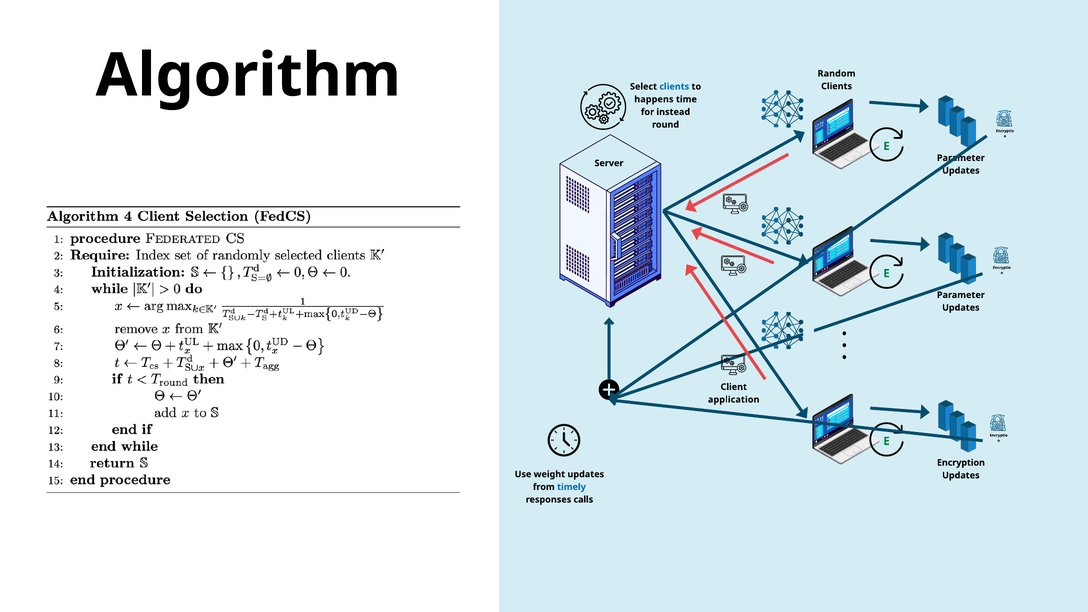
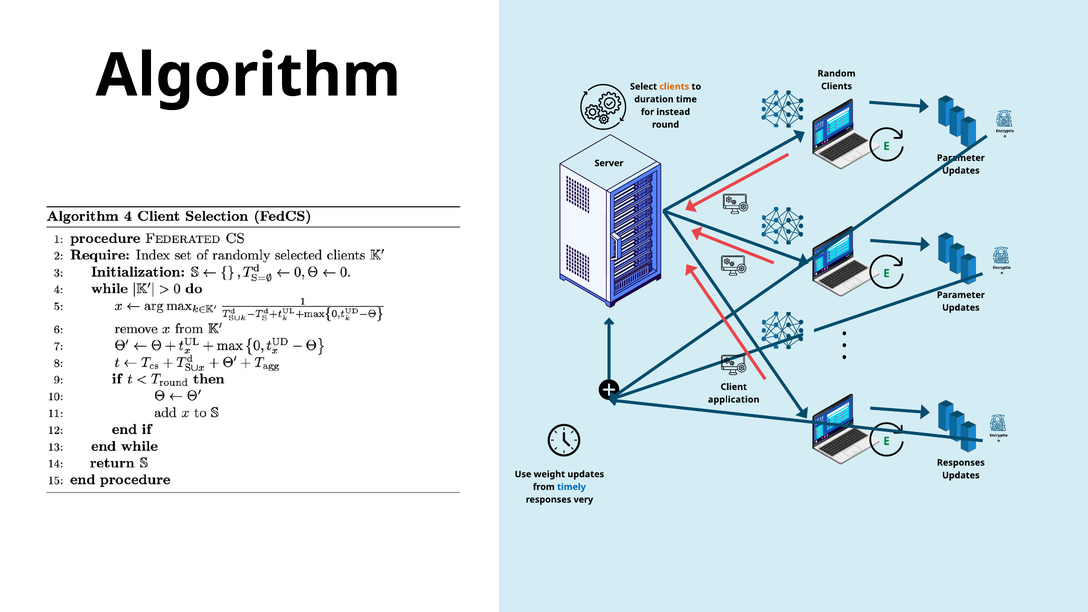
clients at (674, 87) colour: blue -> orange
happens: happens -> duration
Encryption at (961, 463): Encryption -> Responses
calls: calls -> very
